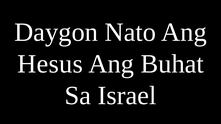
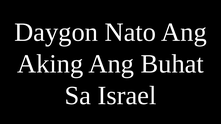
Hesus: Hesus -> Aking
